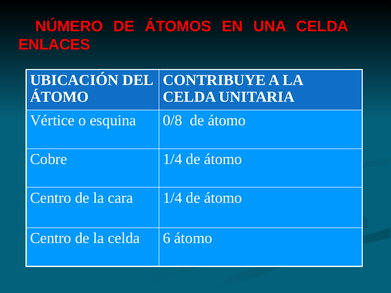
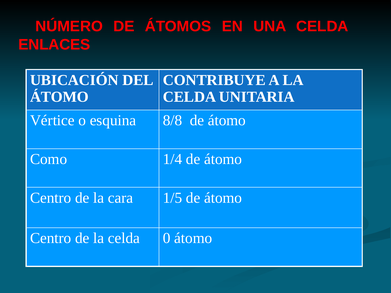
0/8: 0/8 -> 8/8
Cobre: Cobre -> Como
cara 1/4: 1/4 -> 1/5
6: 6 -> 0
